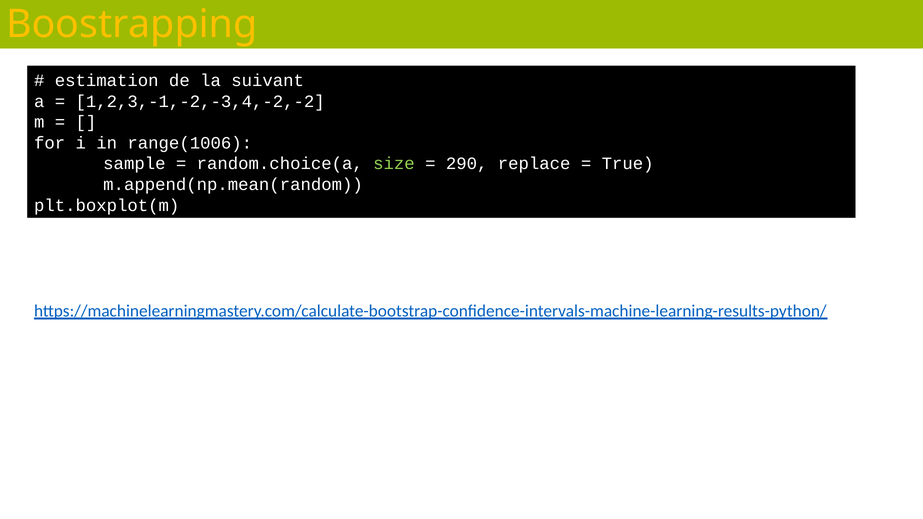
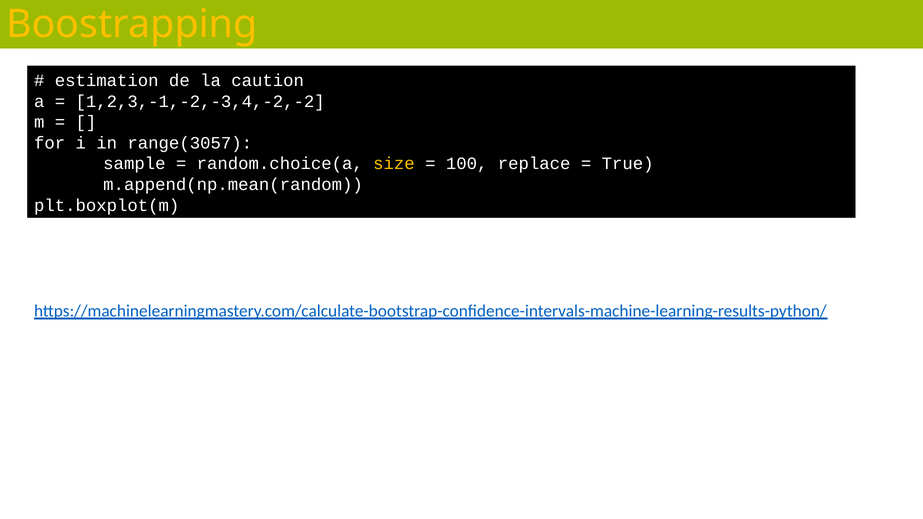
suivant: suivant -> caution
range(1006: range(1006 -> range(3057
size colour: light green -> yellow
290: 290 -> 100
